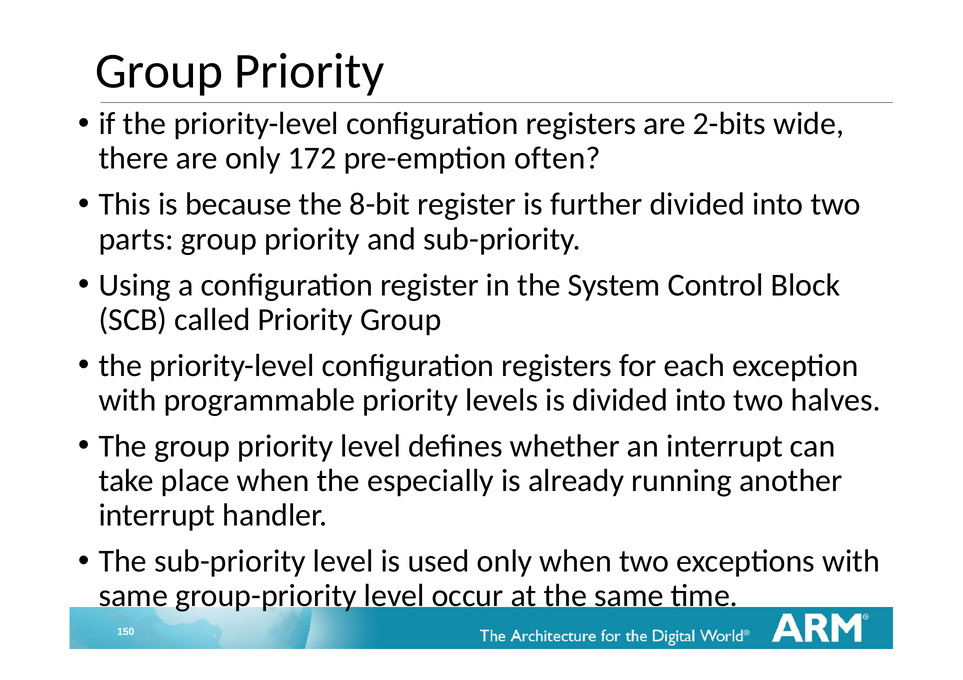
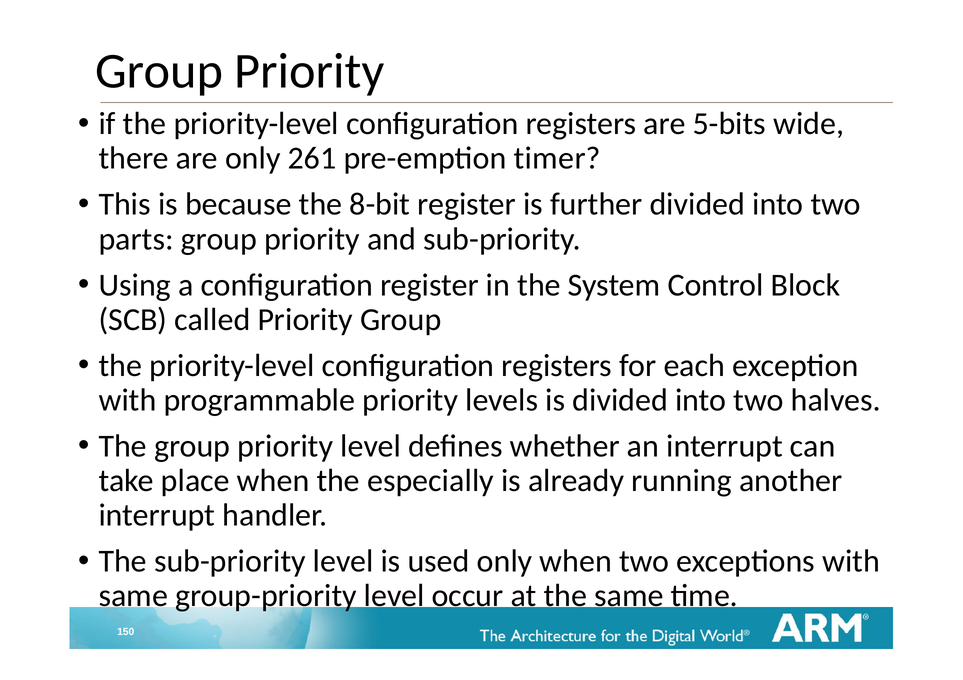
2-bits: 2-bits -> 5-bits
172: 172 -> 261
often: often -> timer
